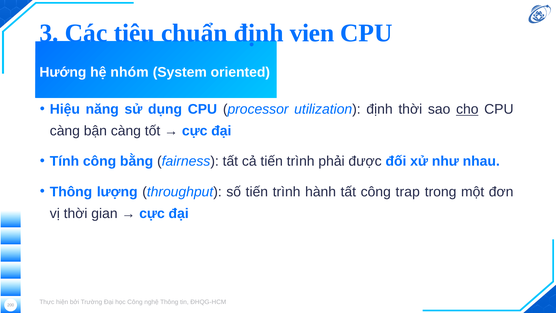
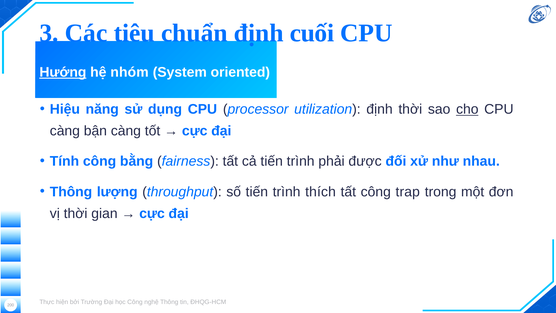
vien: vien -> cuối
Hướng underline: none -> present
hành: hành -> thích
